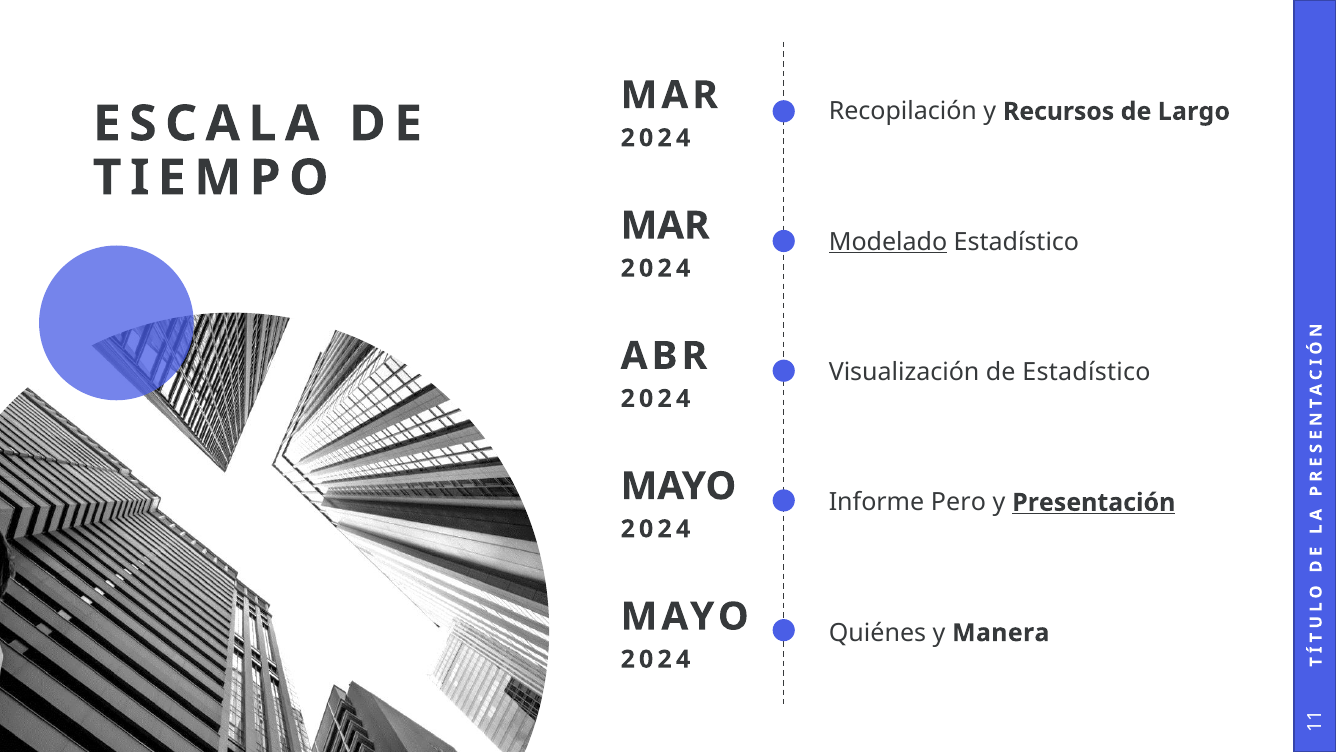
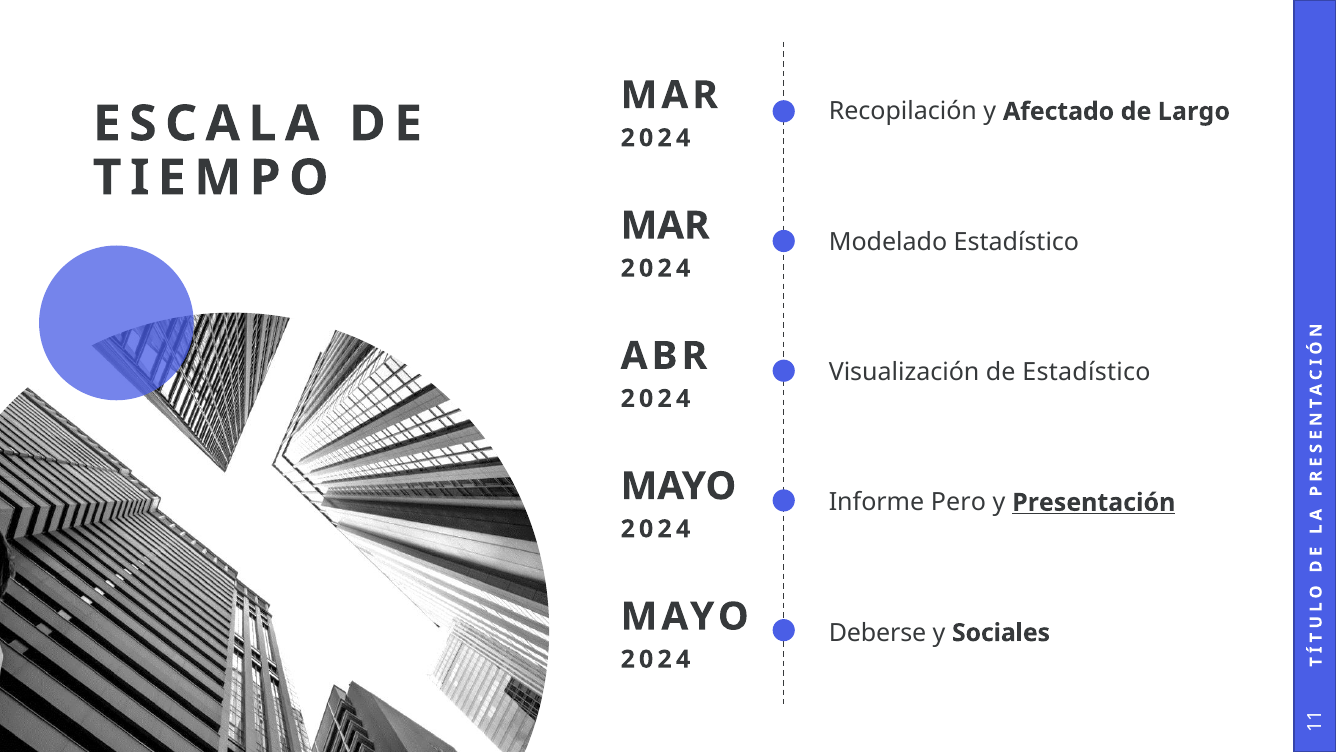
Recursos: Recursos -> Afectado
Modelado underline: present -> none
Quiénes: Quiénes -> Deberse
Manera: Manera -> Sociales
